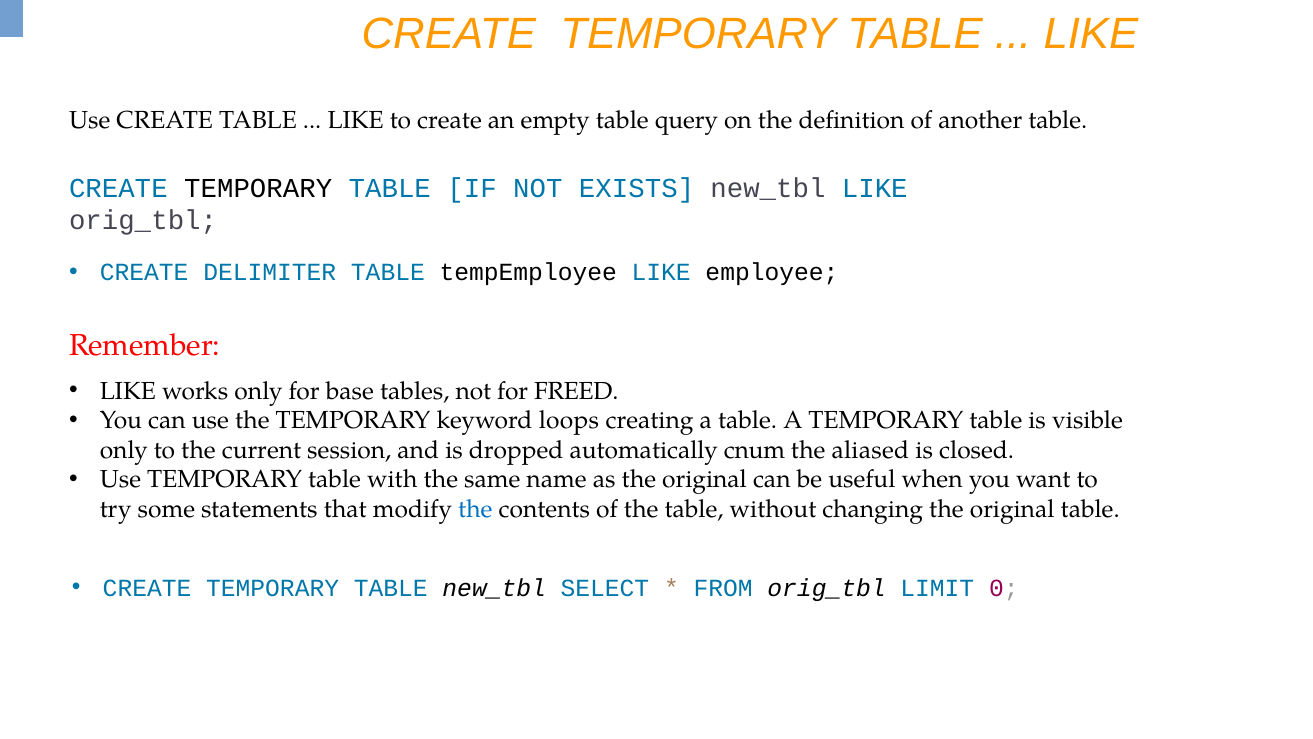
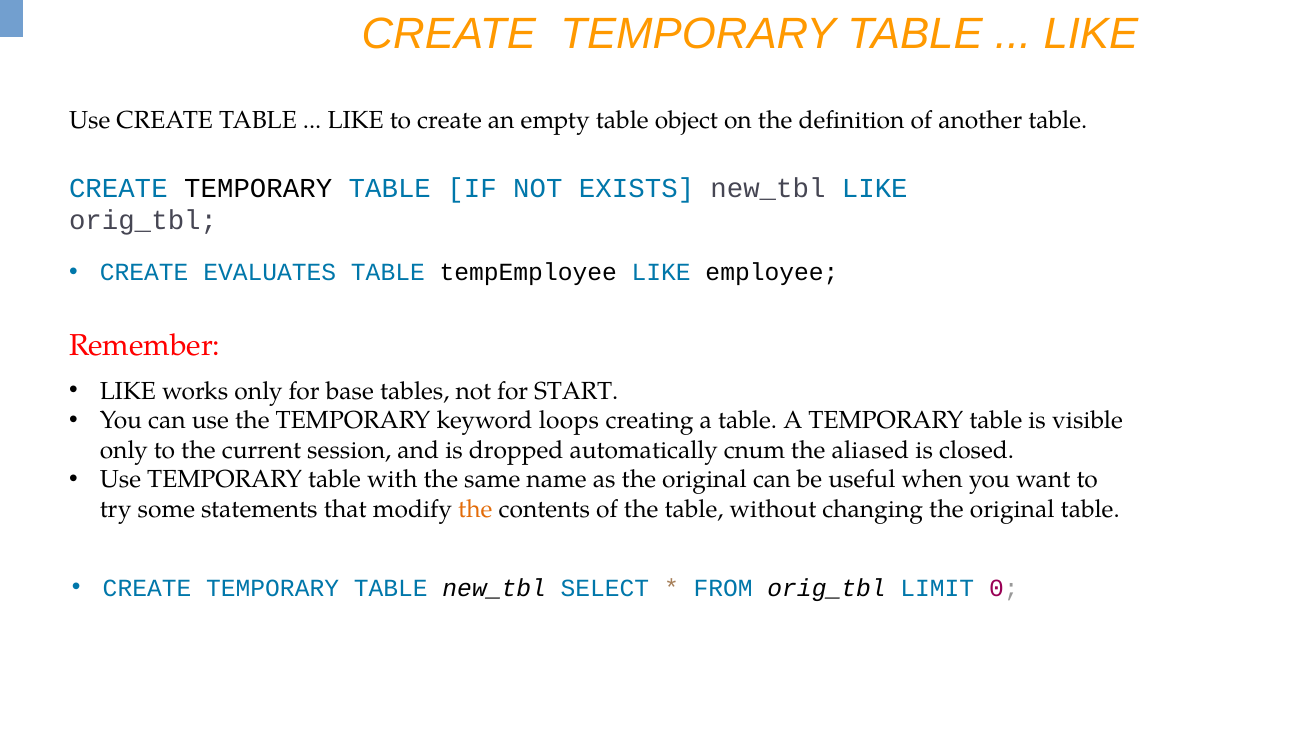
query: query -> object
DELIMITER: DELIMITER -> EVALUATES
FREED: FREED -> START
the at (475, 509) colour: blue -> orange
